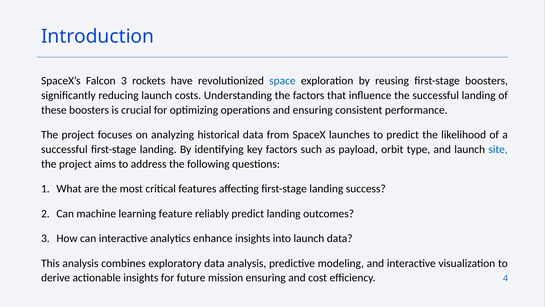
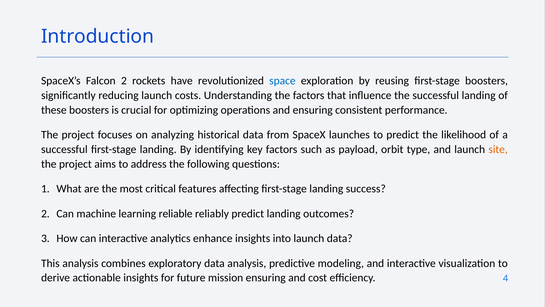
Falcon 3: 3 -> 2
site colour: blue -> orange
feature: feature -> reliable
